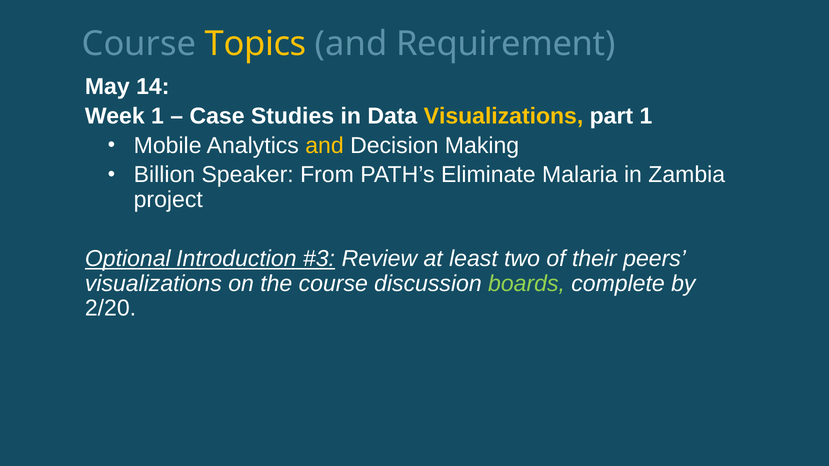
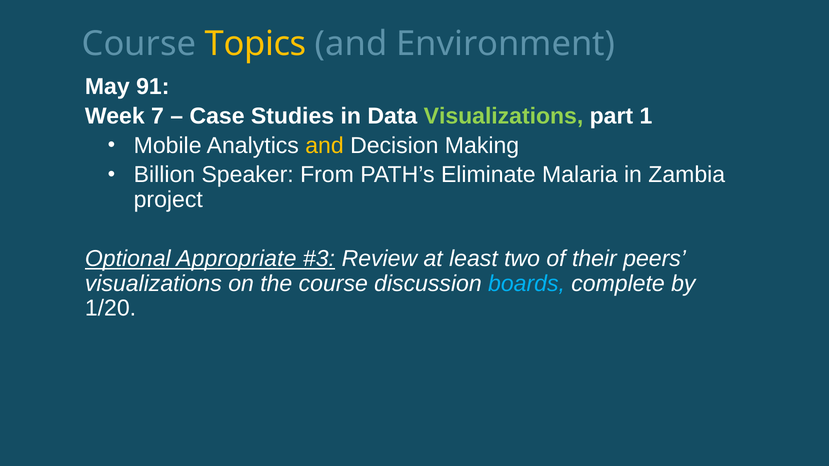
Requirement: Requirement -> Environment
14: 14 -> 91
Week 1: 1 -> 7
Visualizations at (503, 116) colour: yellow -> light green
Introduction: Introduction -> Appropriate
boards colour: light green -> light blue
2/20: 2/20 -> 1/20
